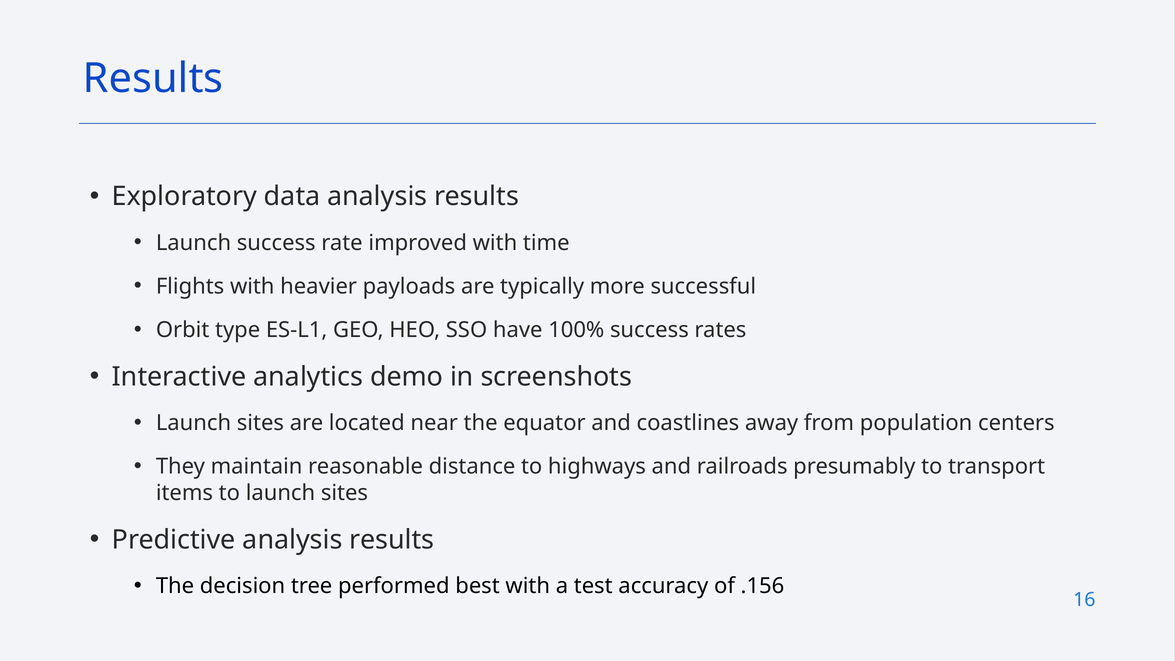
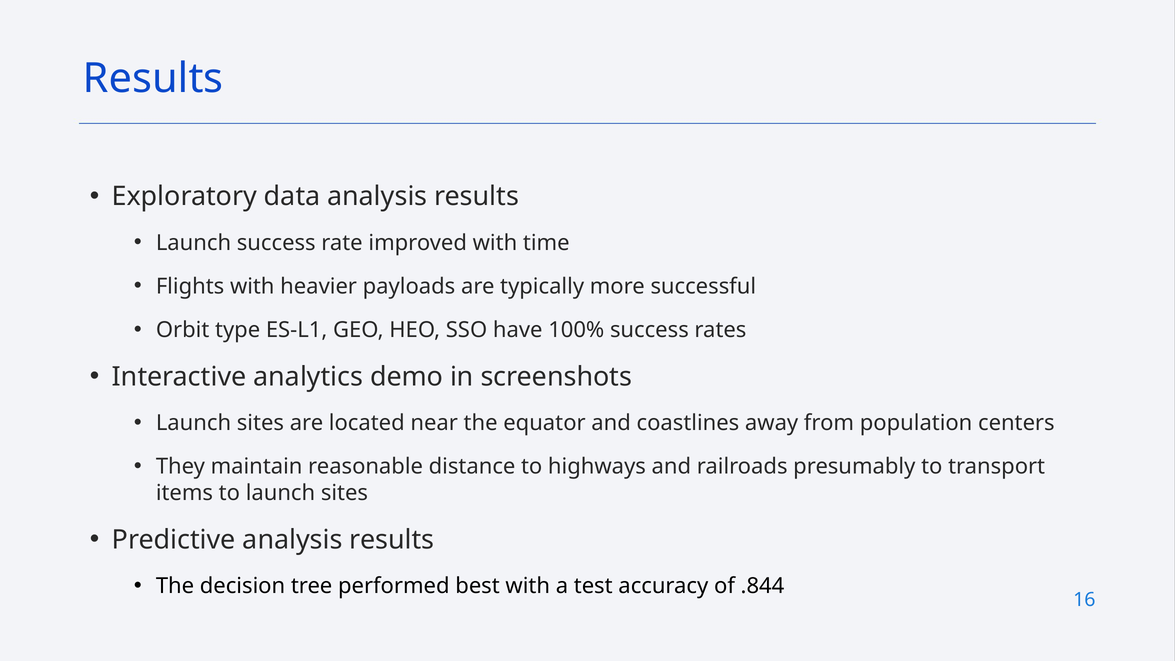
.156: .156 -> .844
